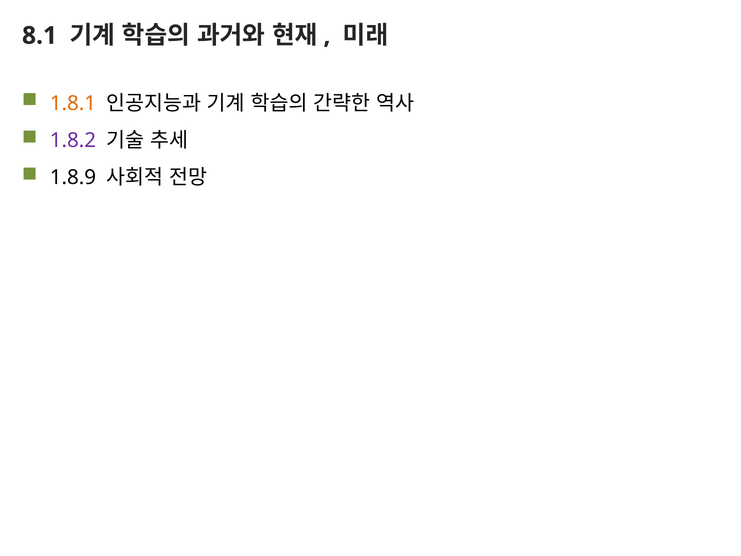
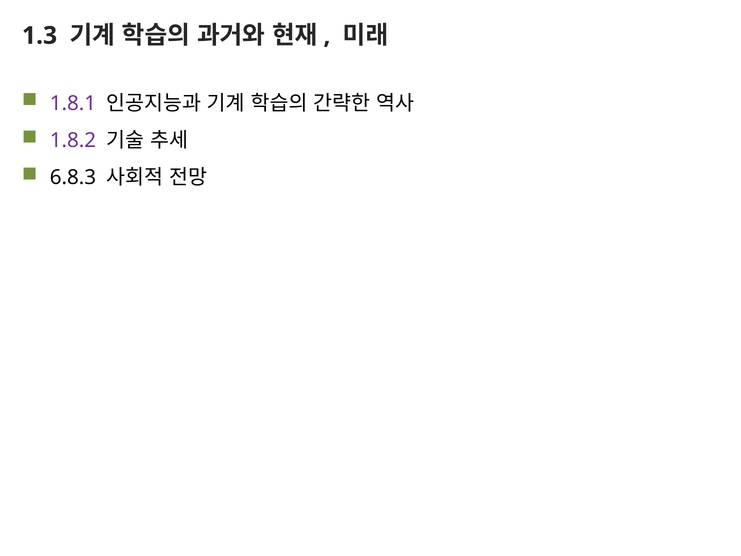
8.1: 8.1 -> 1.3
1.8.1 colour: orange -> purple
1.8.9: 1.8.9 -> 6.8.3
